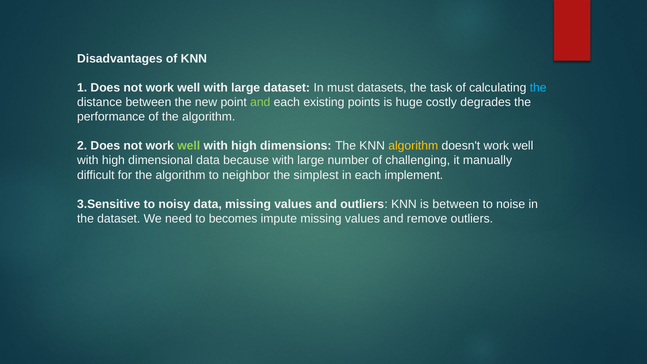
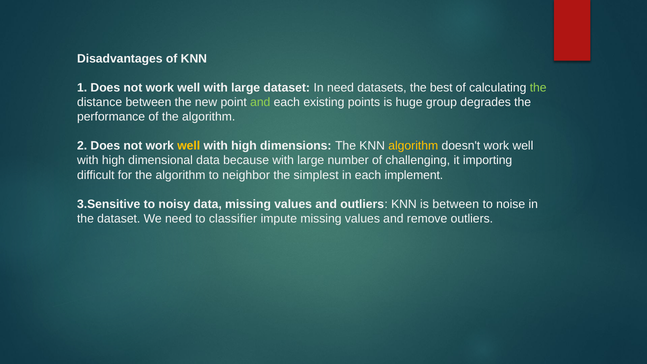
In must: must -> need
task: task -> best
the at (538, 88) colour: light blue -> light green
costly: costly -> group
well at (189, 146) colour: light green -> yellow
manually: manually -> importing
becomes: becomes -> classifier
